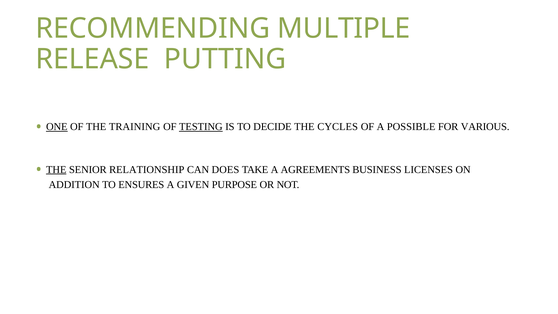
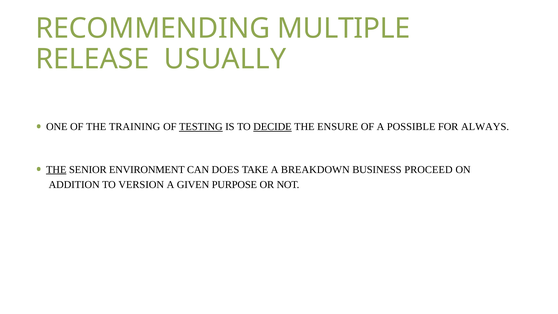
PUTTING: PUTTING -> USUALLY
ONE underline: present -> none
DECIDE underline: none -> present
CYCLES: CYCLES -> ENSURE
VARIOUS: VARIOUS -> ALWAYS
RELATIONSHIP: RELATIONSHIP -> ENVIRONMENT
AGREEMENTS: AGREEMENTS -> BREAKDOWN
LICENSES: LICENSES -> PROCEED
ENSURES: ENSURES -> VERSION
